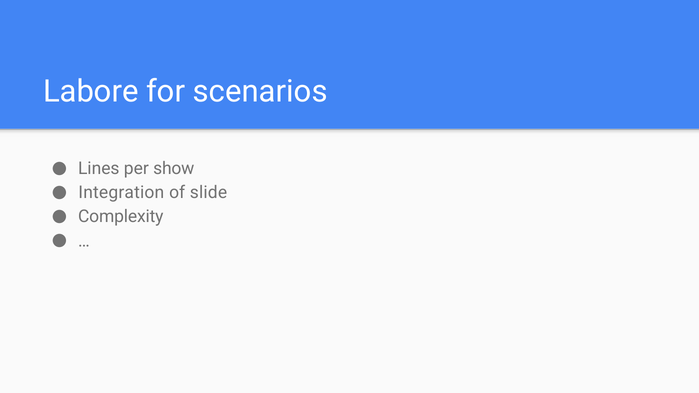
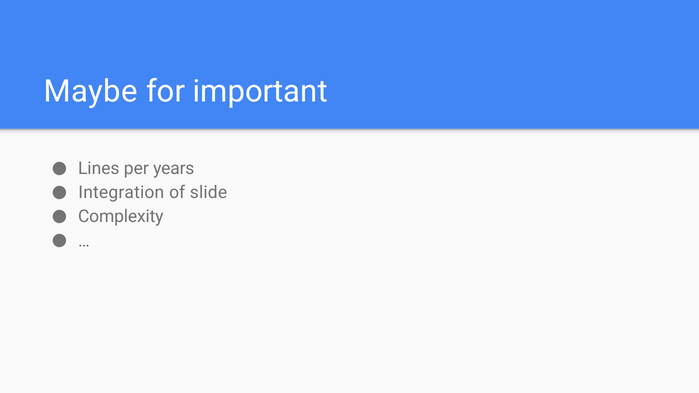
Labore: Labore -> Maybe
scenarios: scenarios -> important
show: show -> years
